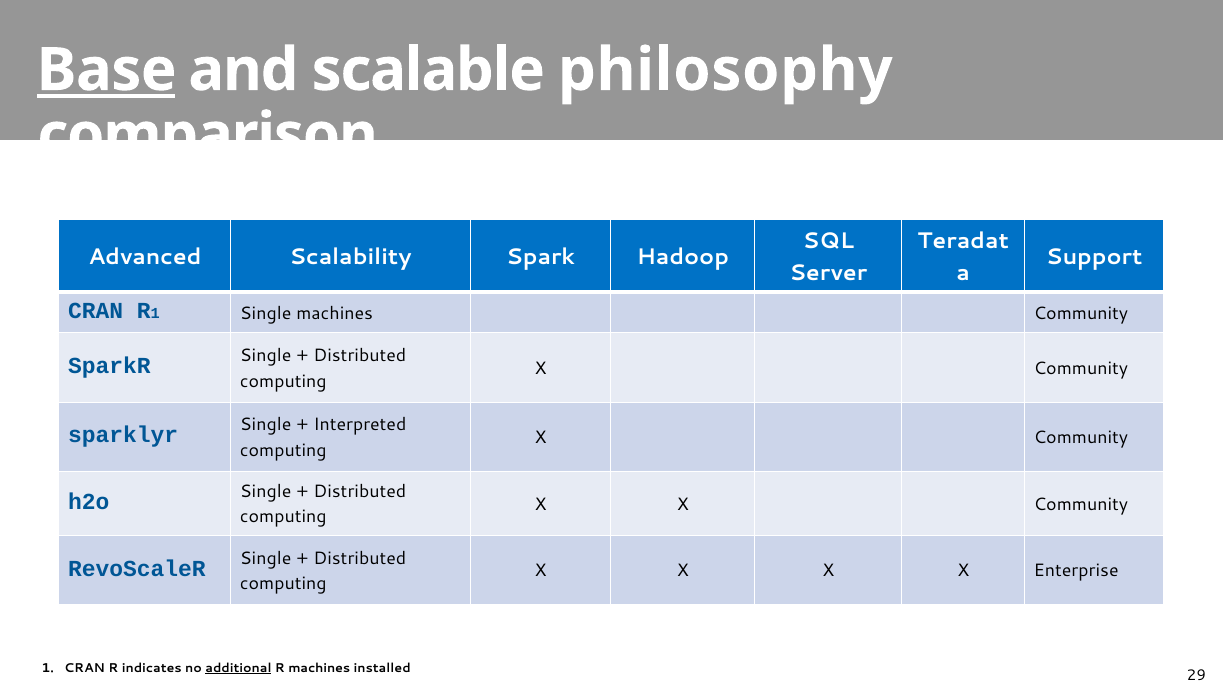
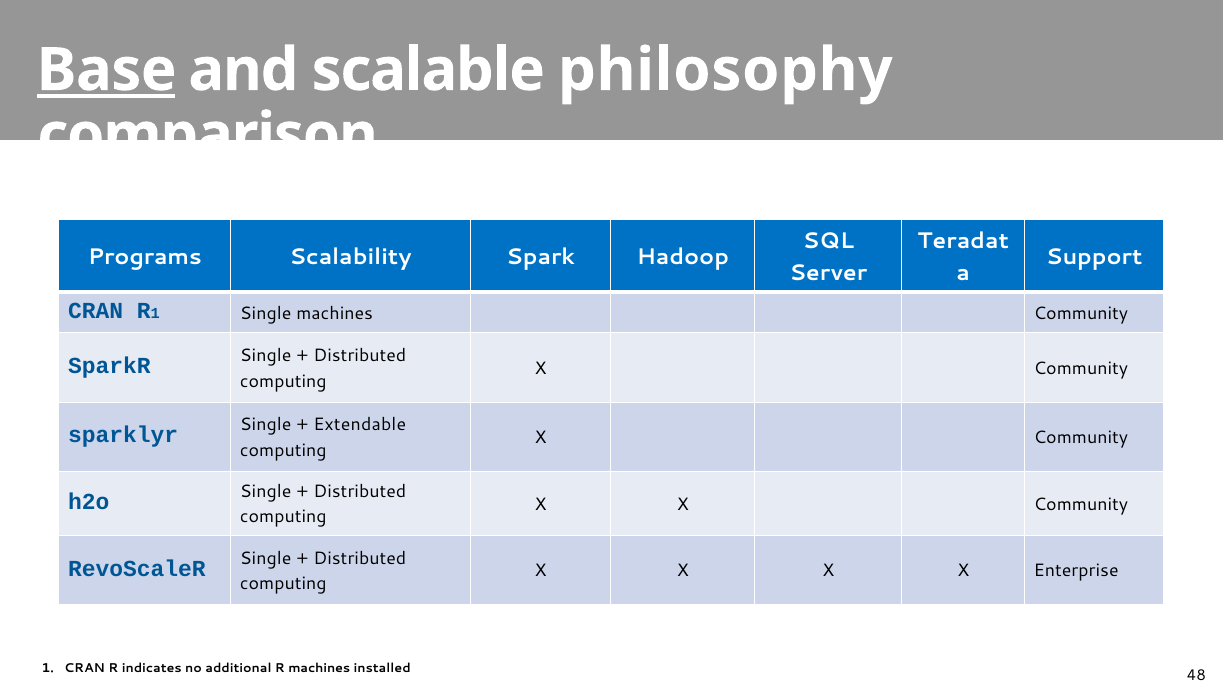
Advanced: Advanced -> Programs
Interpreted: Interpreted -> Extendable
additional underline: present -> none
29: 29 -> 48
